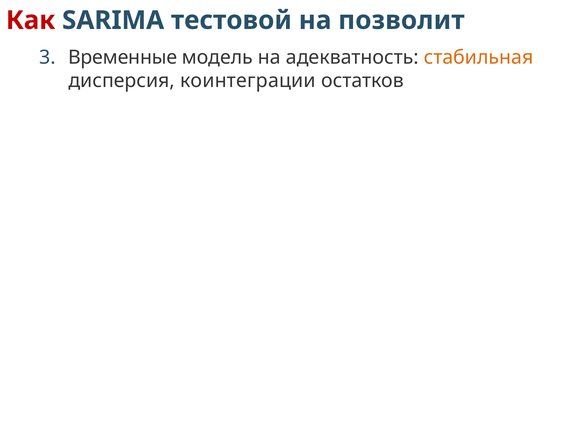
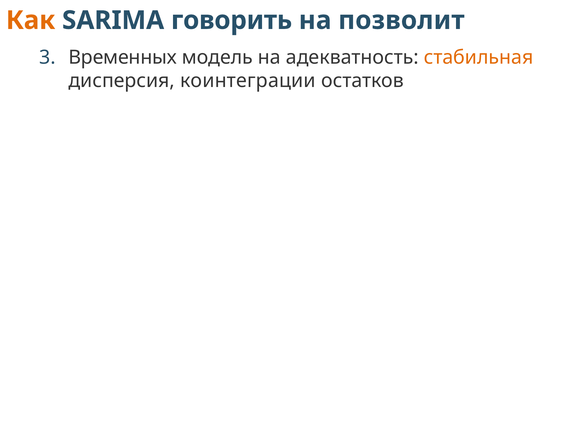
Как colour: red -> orange
тестовой: тестовой -> говорить
Временные: Временные -> Временных
